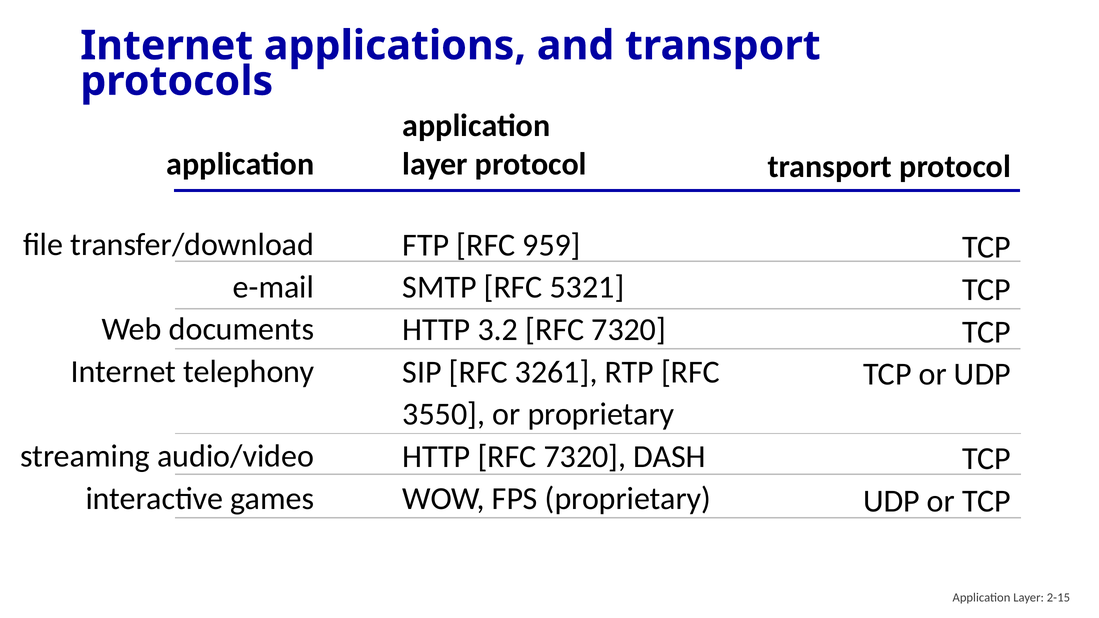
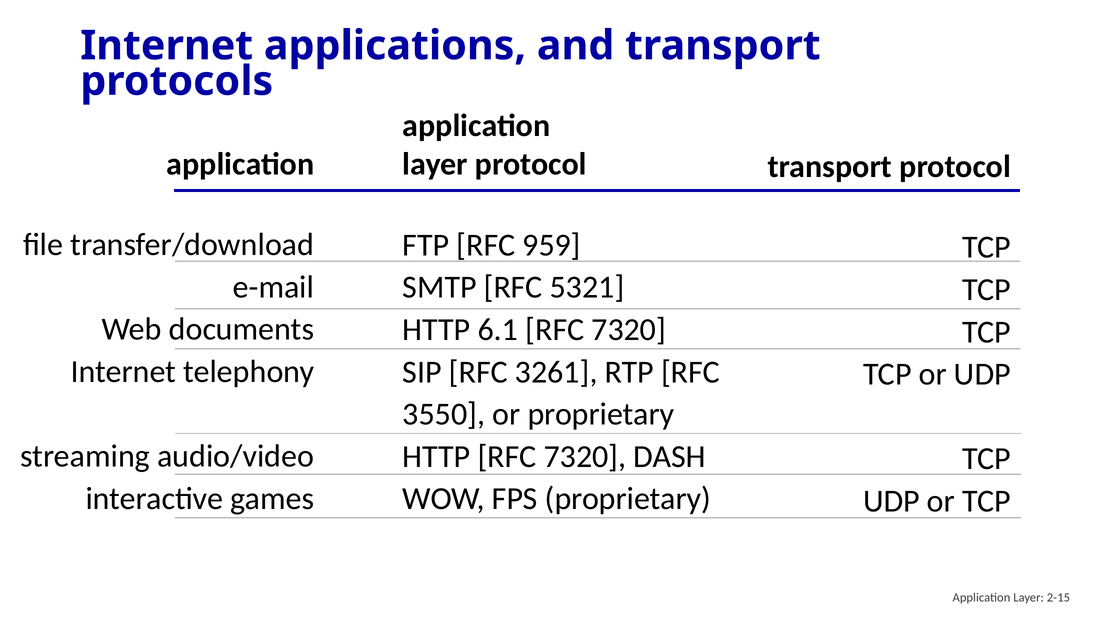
3.2: 3.2 -> 6.1
